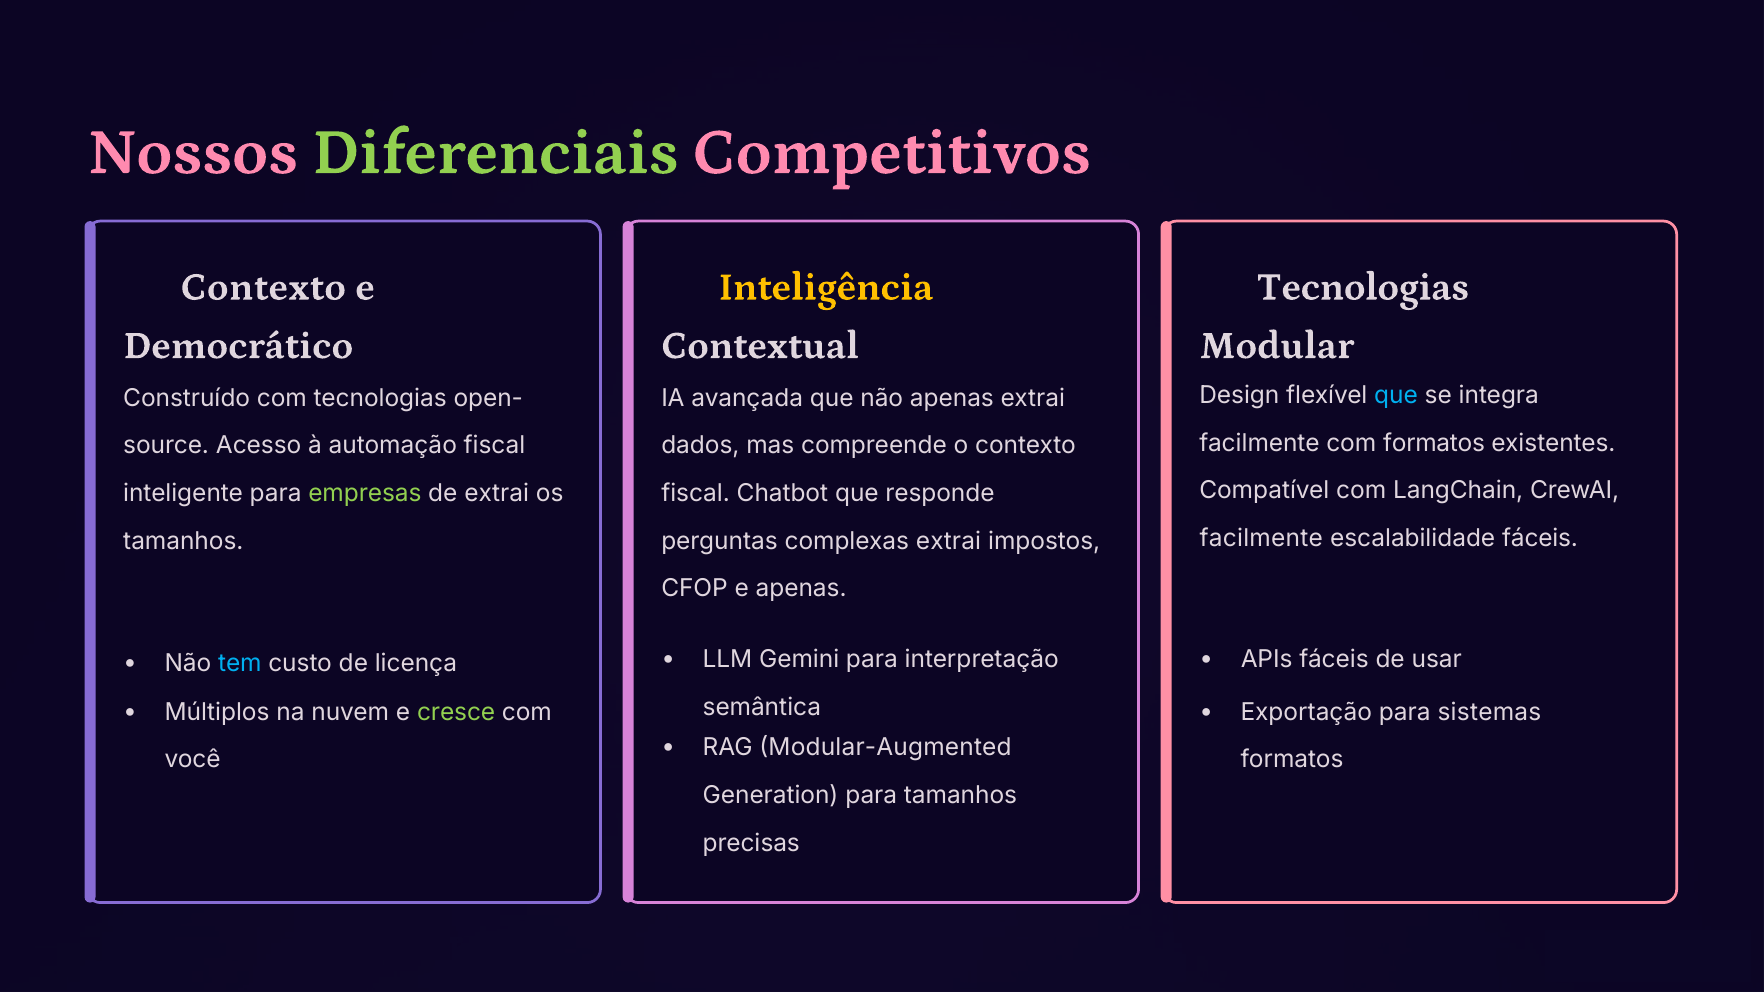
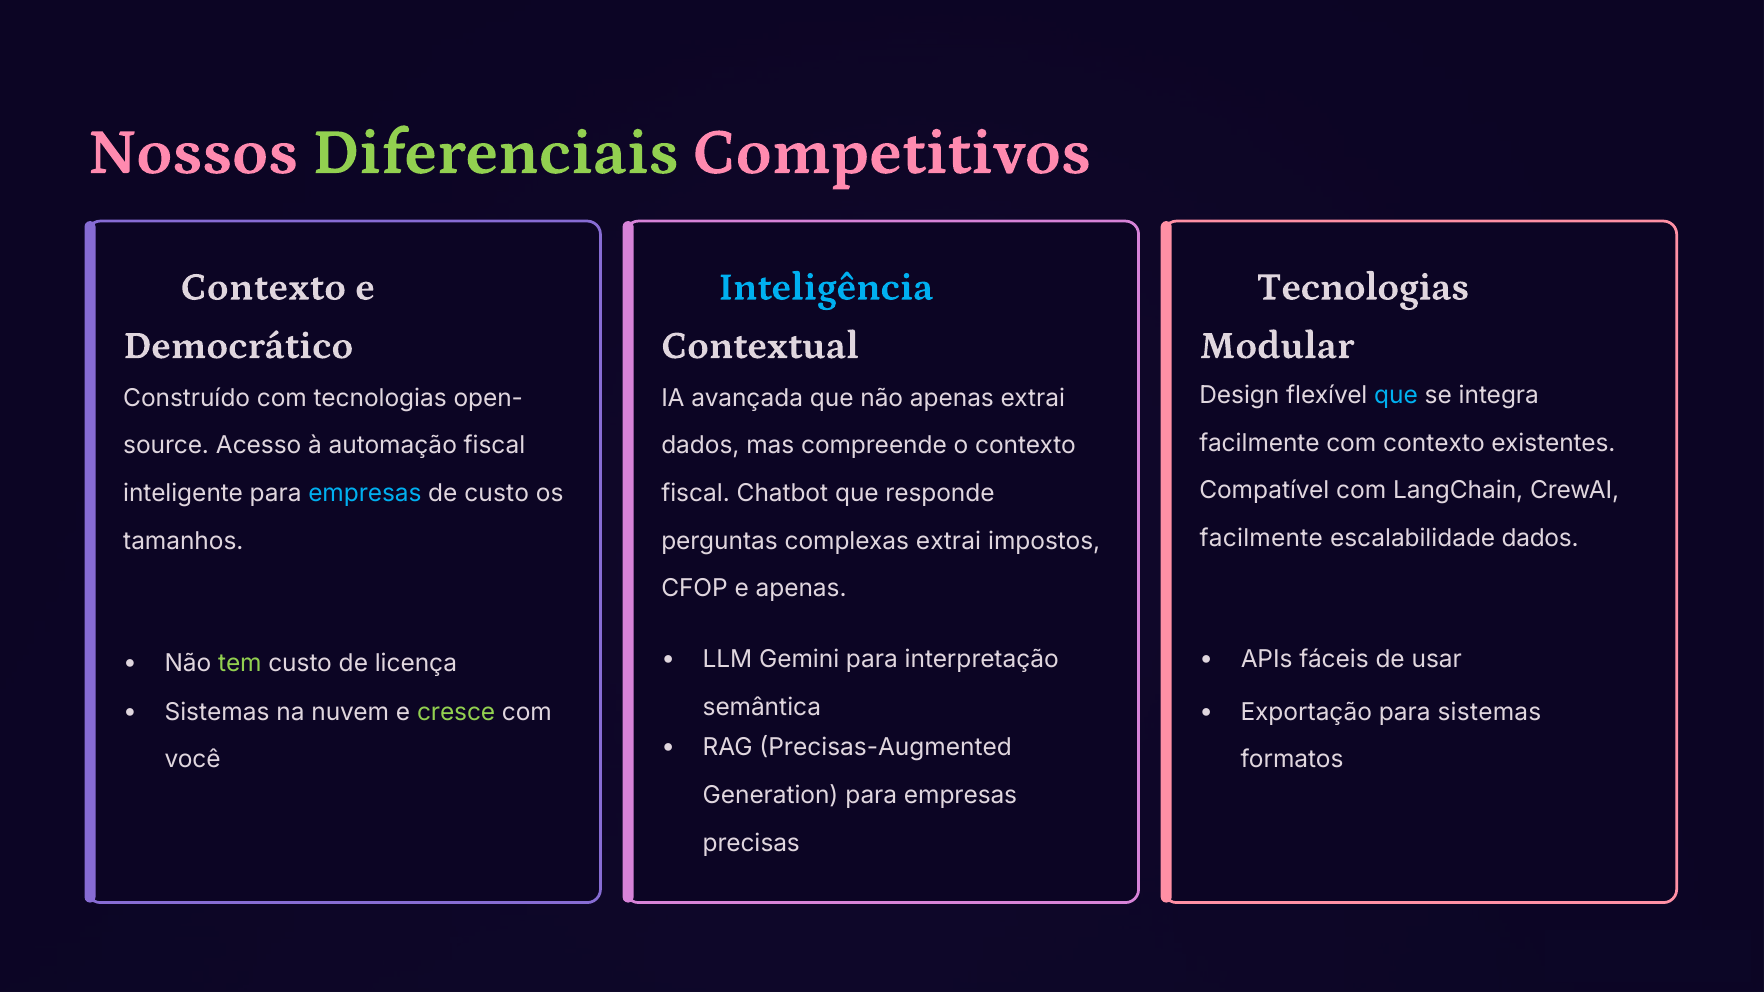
Inteligência colour: yellow -> light blue
com formatos: formatos -> contexto
empresas at (365, 494) colour: light green -> light blue
de extrai: extrai -> custo
escalabilidade fáceis: fáceis -> dados
tem colour: light blue -> light green
Múltiplos at (217, 712): Múltiplos -> Sistemas
Modular-Augmented: Modular-Augmented -> Precisas-Augmented
Generation para tamanhos: tamanhos -> empresas
